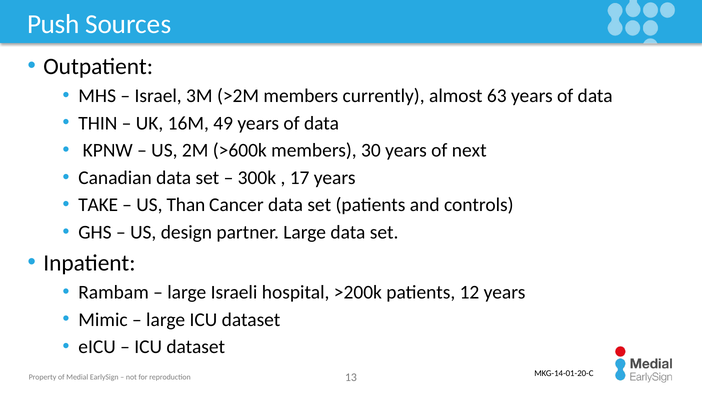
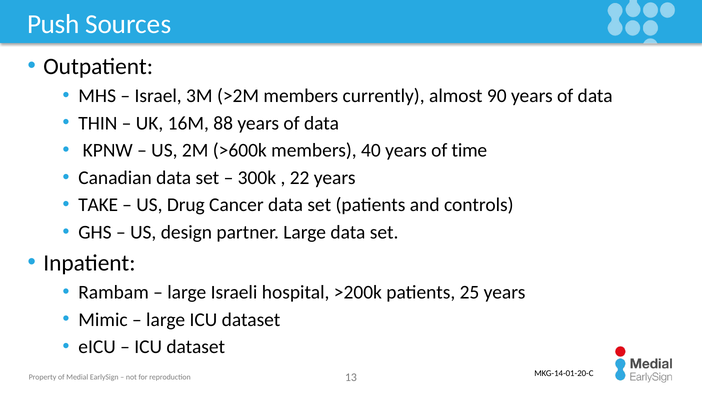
63: 63 -> 90
49: 49 -> 88
30: 30 -> 40
next: next -> time
17: 17 -> 22
Than: Than -> Drug
12: 12 -> 25
